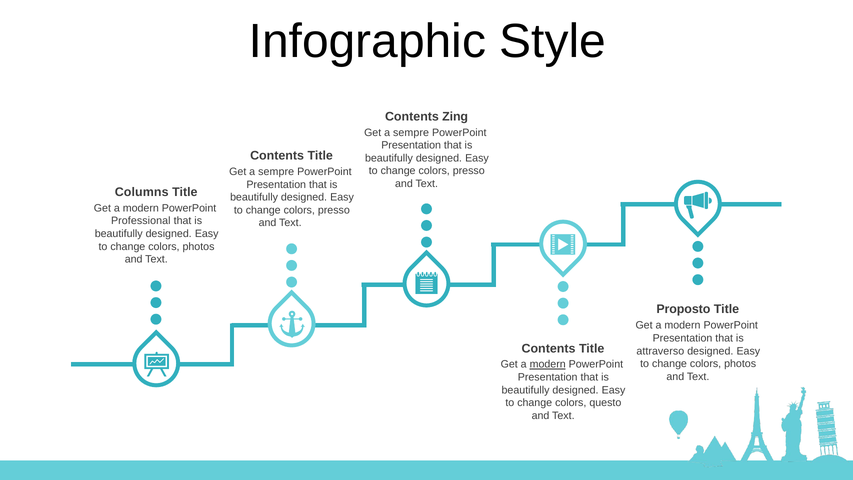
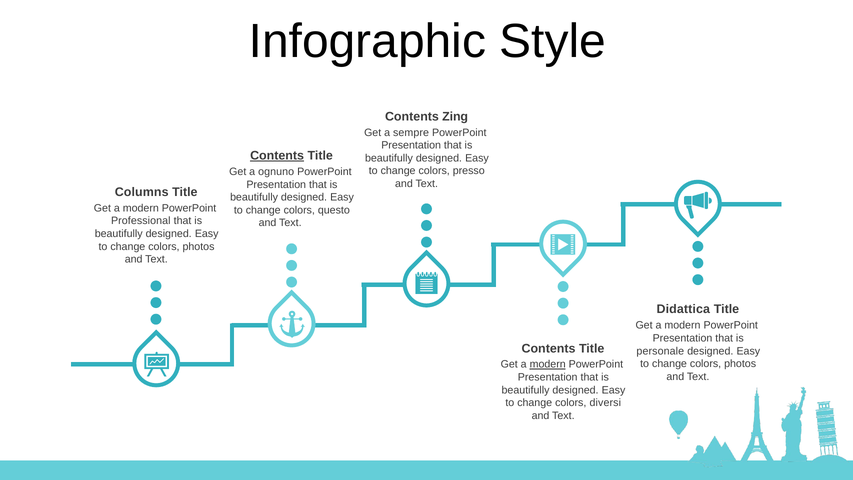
Contents at (277, 156) underline: none -> present
sempre at (276, 172): sempre -> ognuno
presso at (334, 210): presso -> questo
Proposto: Proposto -> Didattica
attraverso: attraverso -> personale
questo: questo -> diversi
